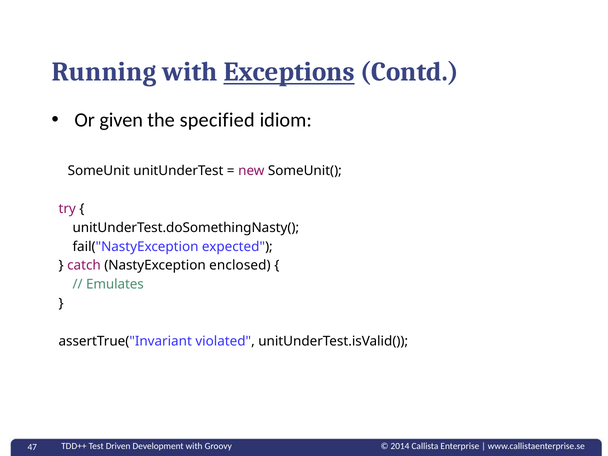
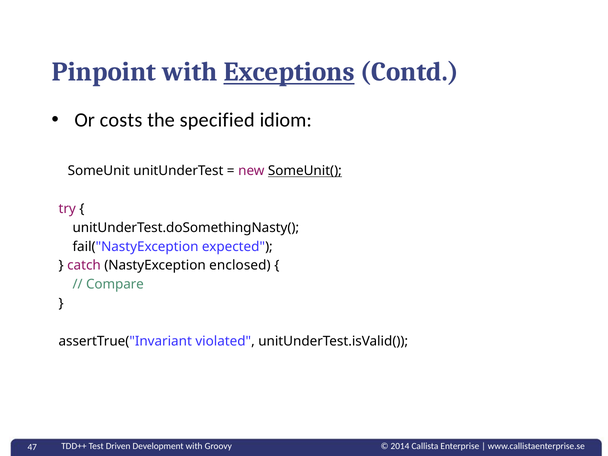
Running: Running -> Pinpoint
given: given -> costs
SomeUnit( underline: none -> present
Emulates: Emulates -> Compare
